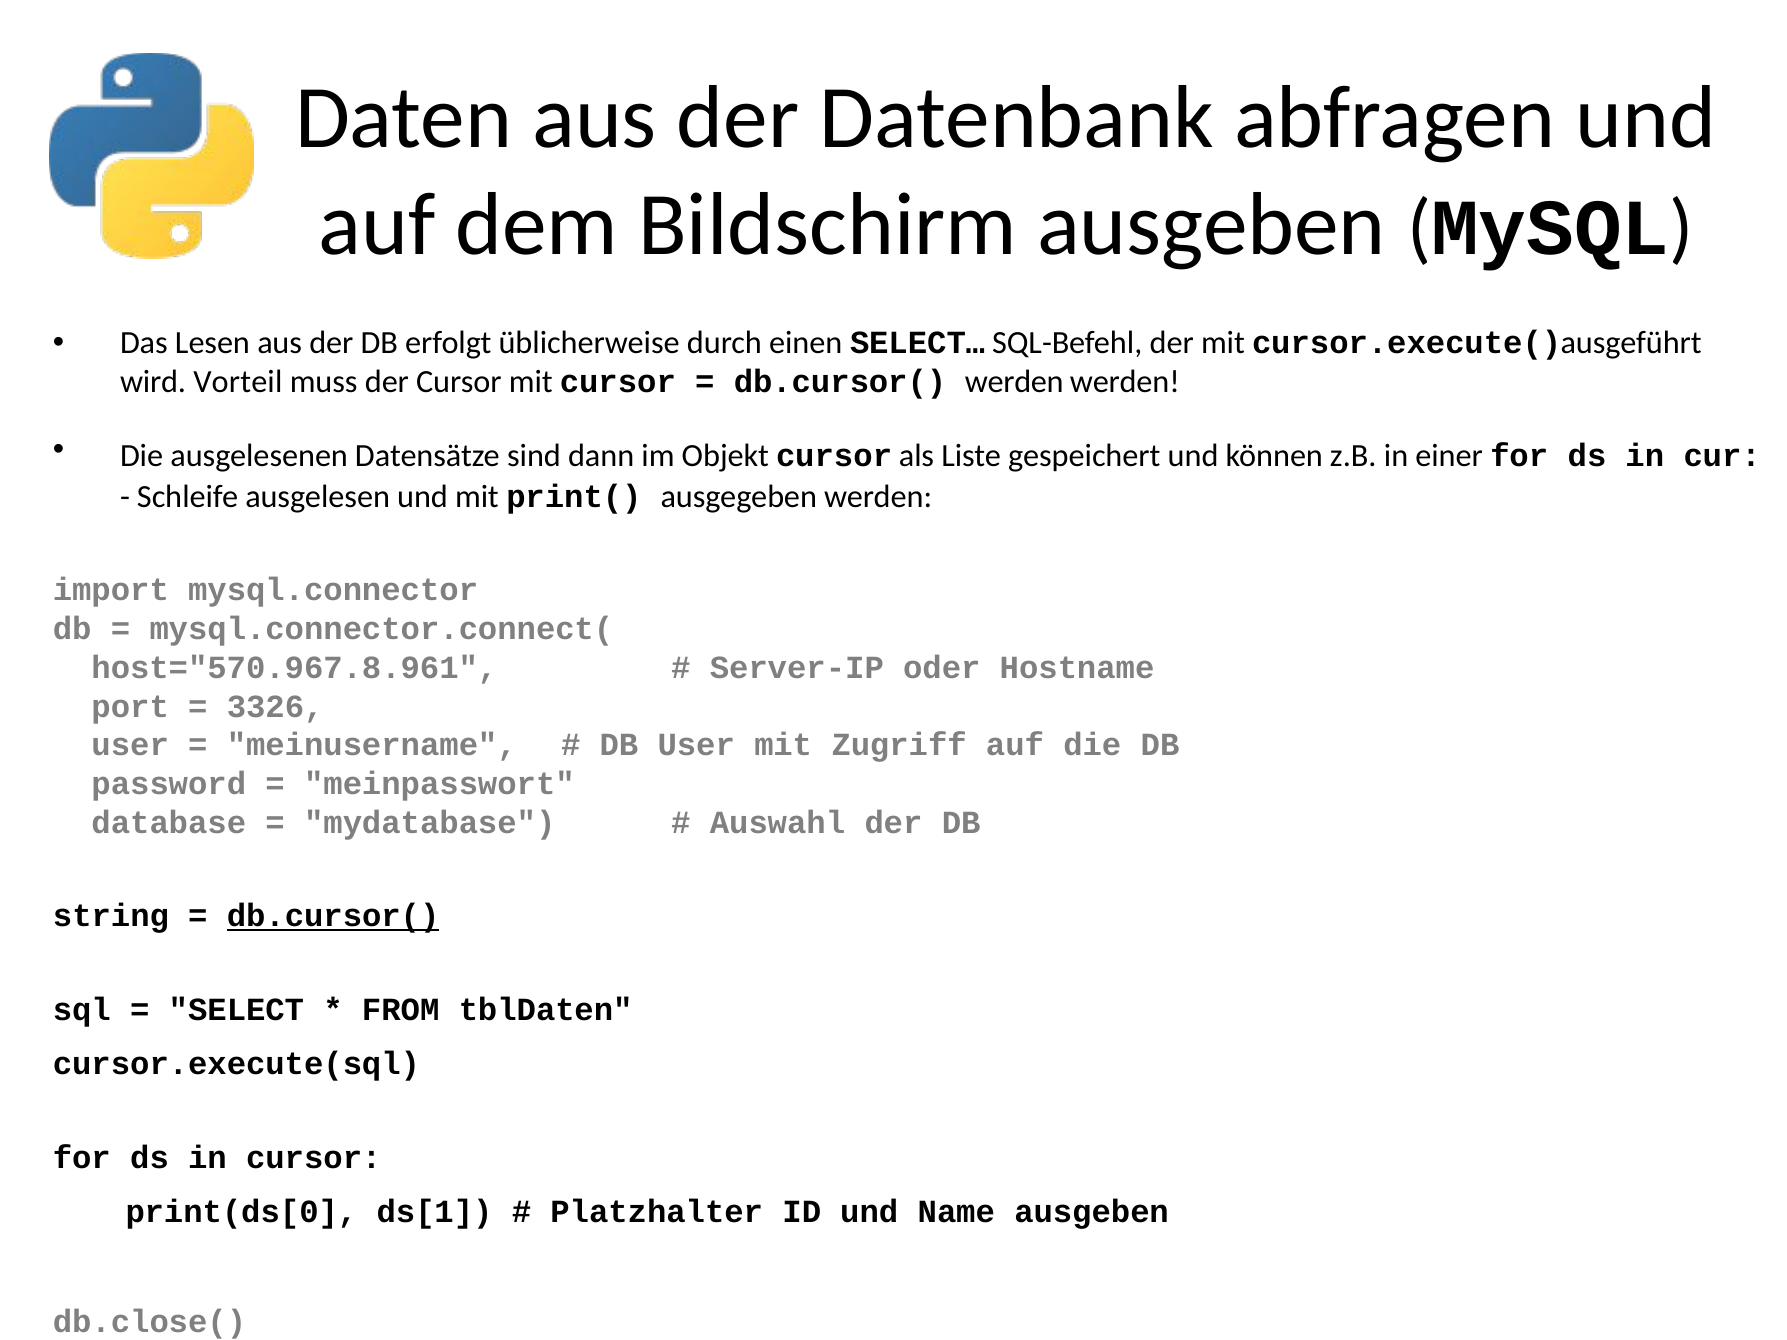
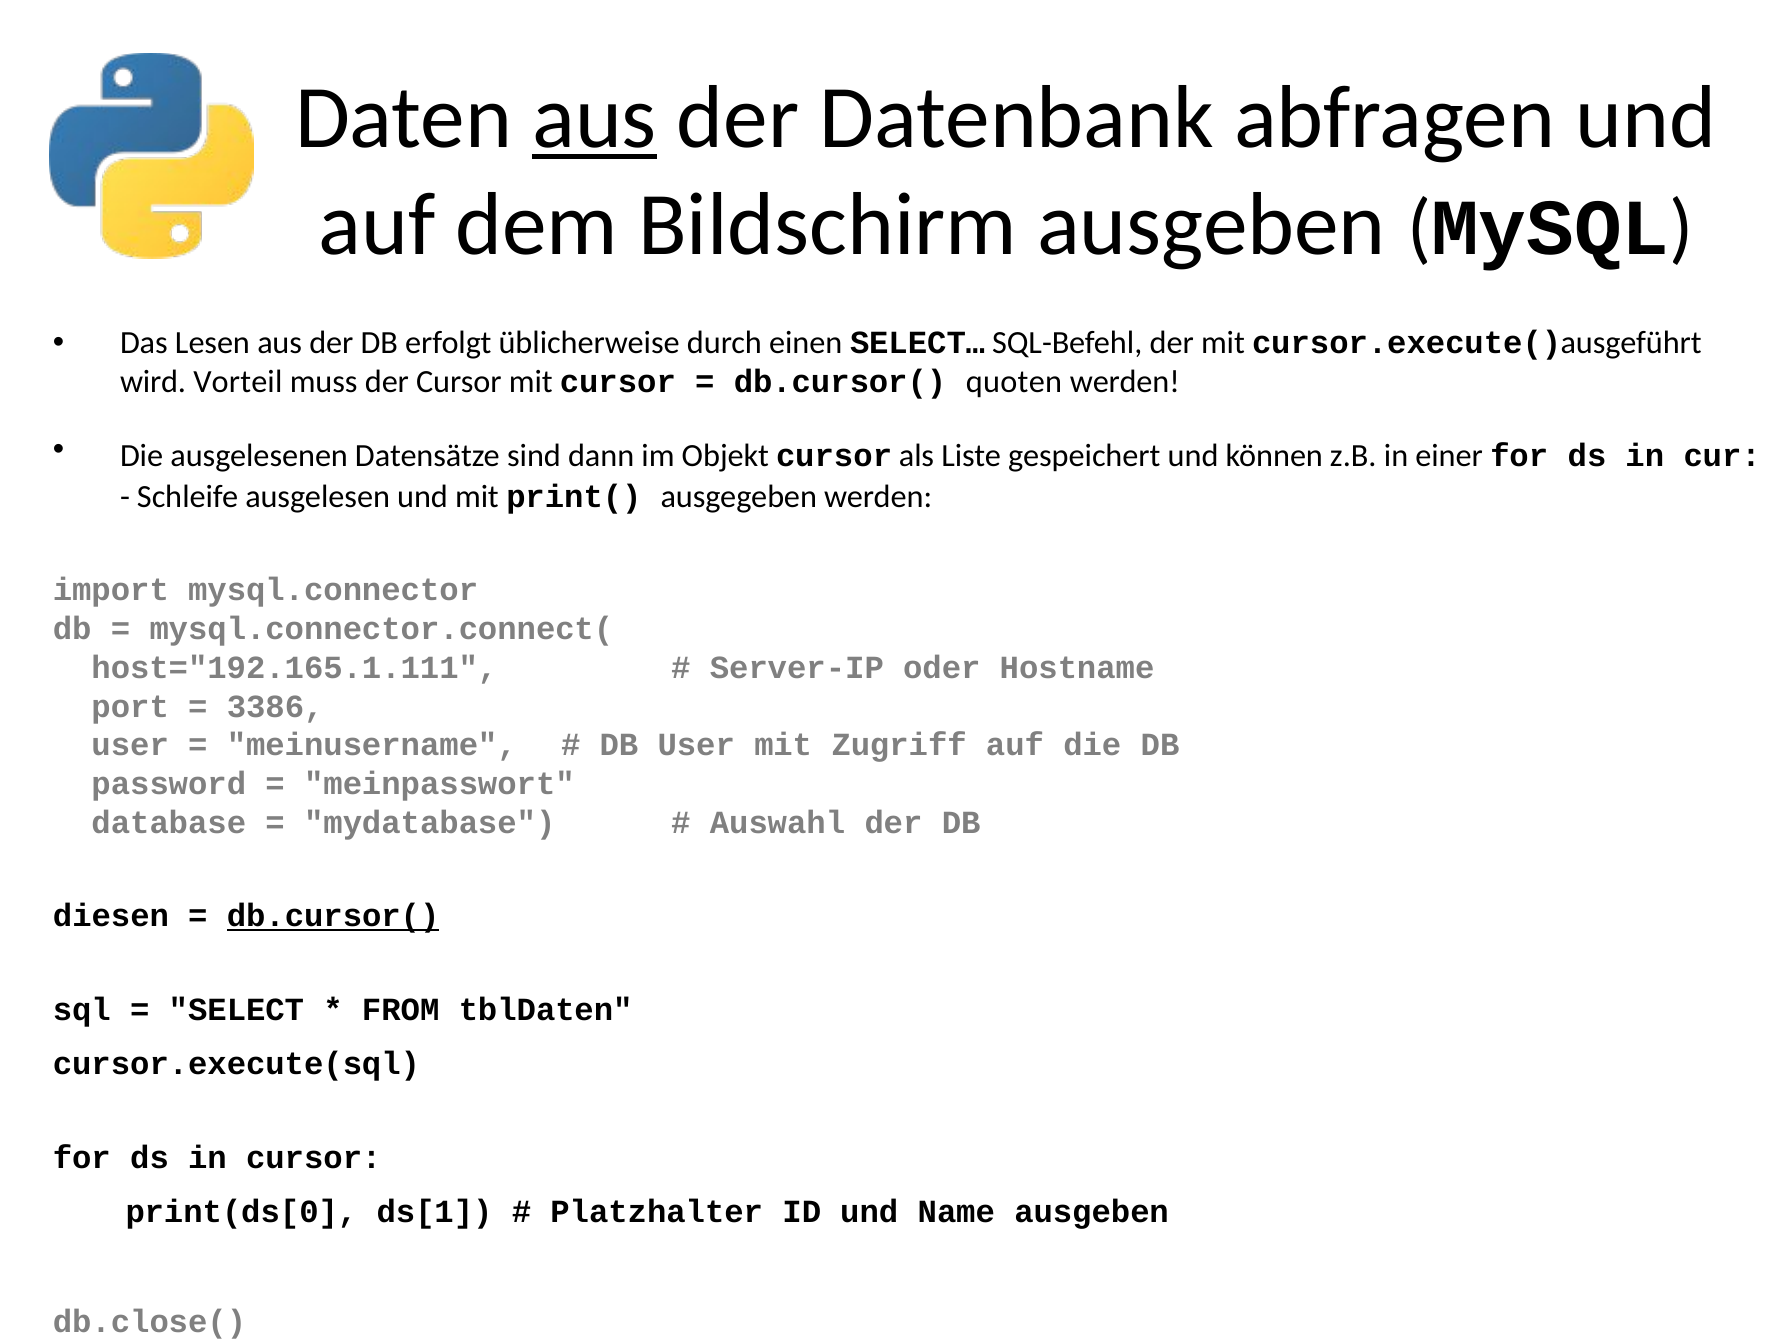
aus at (595, 118) underline: none -> present
db.cursor( werden: werden -> quoten
host="570.967.8.961: host="570.967.8.961 -> host="192.165.1.111
3326: 3326 -> 3386
string: string -> diesen
